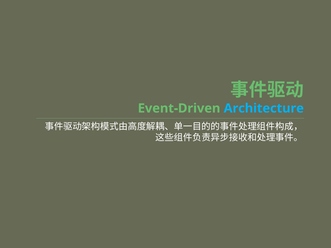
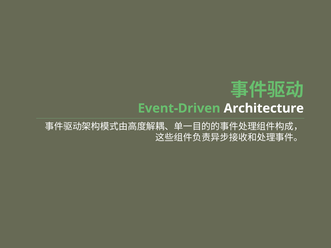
Architecture colour: light blue -> white
